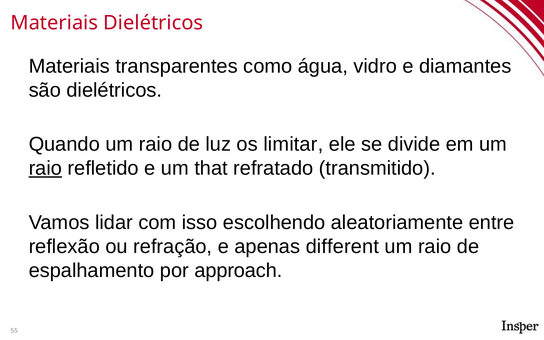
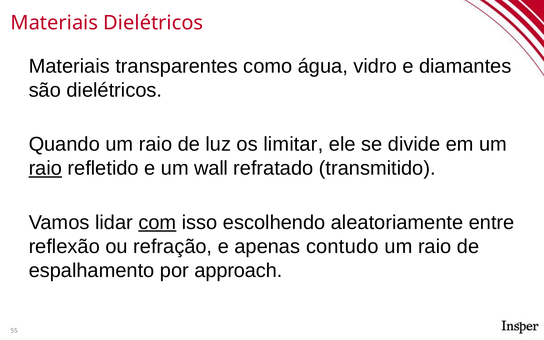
that: that -> wall
com underline: none -> present
different: different -> contudo
